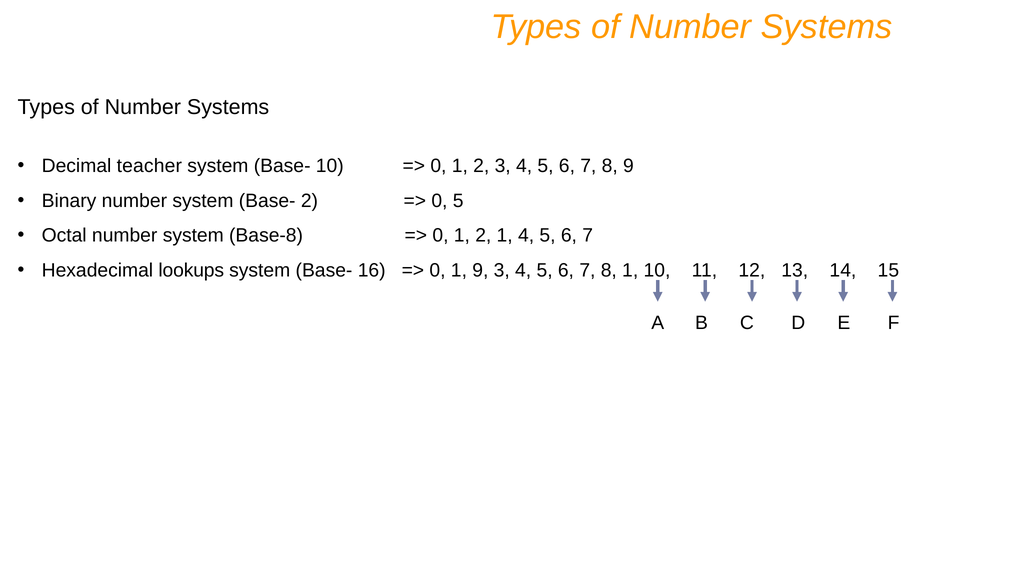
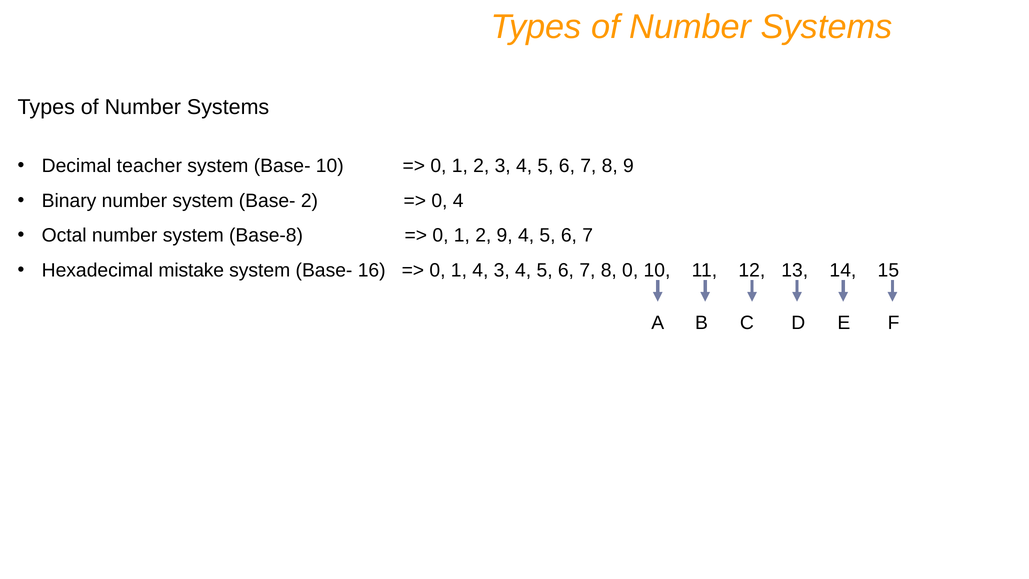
0 5: 5 -> 4
2 1: 1 -> 9
lookups: lookups -> mistake
1 9: 9 -> 4
8 1: 1 -> 0
